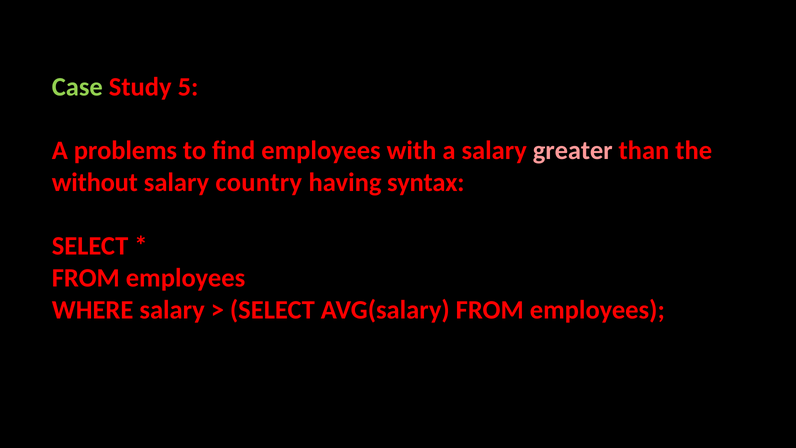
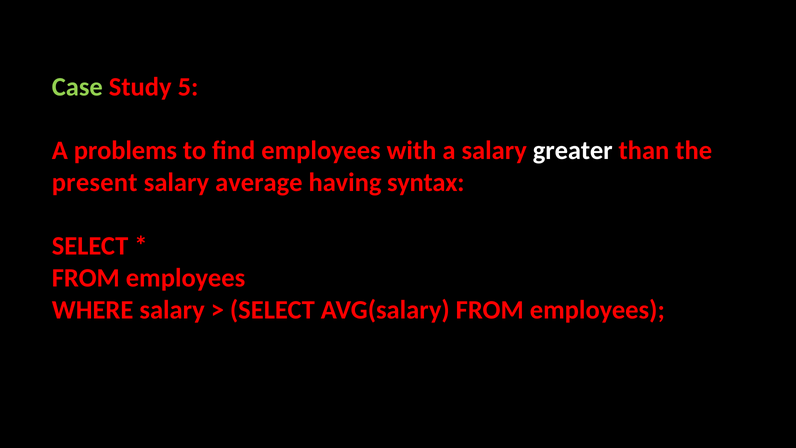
greater colour: pink -> white
without: without -> present
country: country -> average
